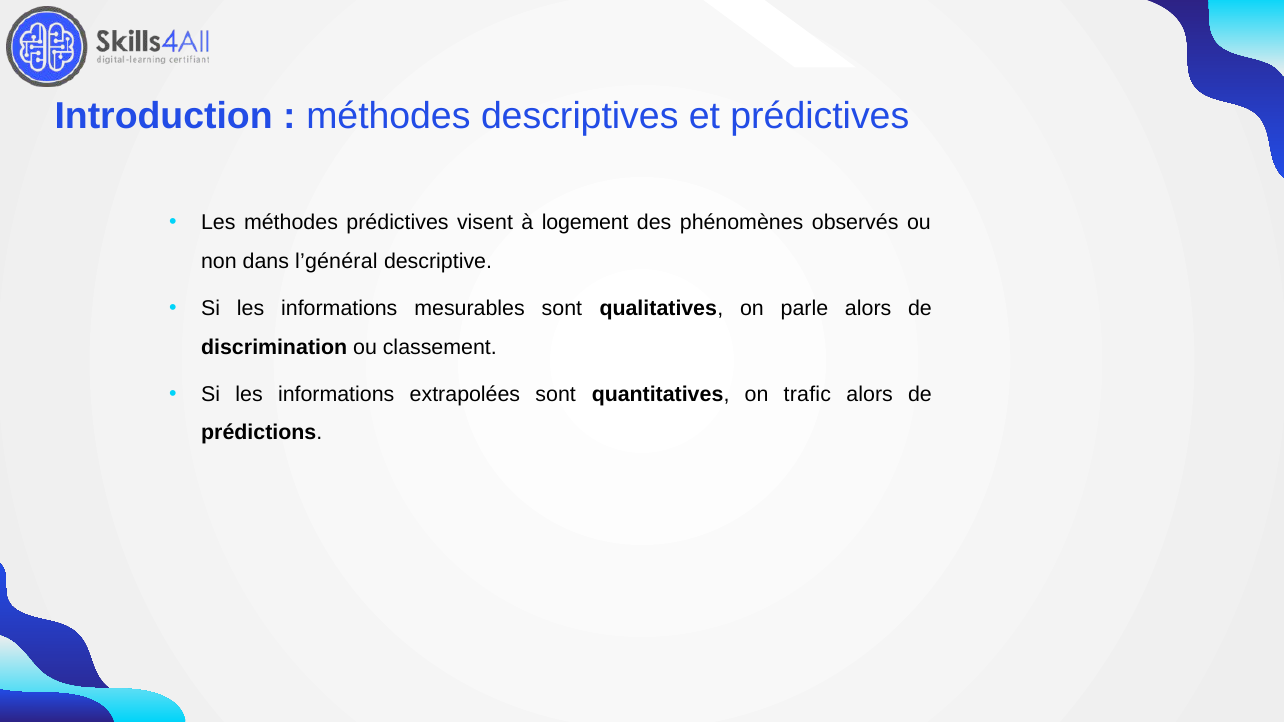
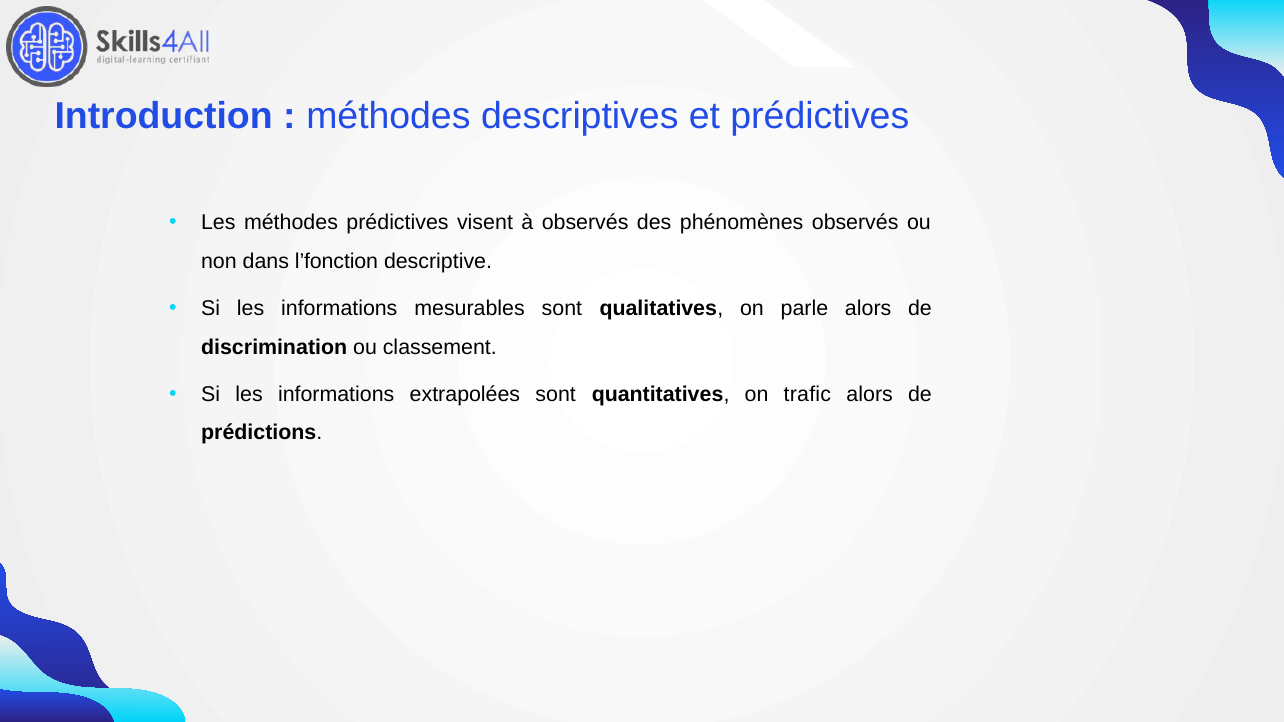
à logement: logement -> observés
l’général: l’général -> l’fonction
